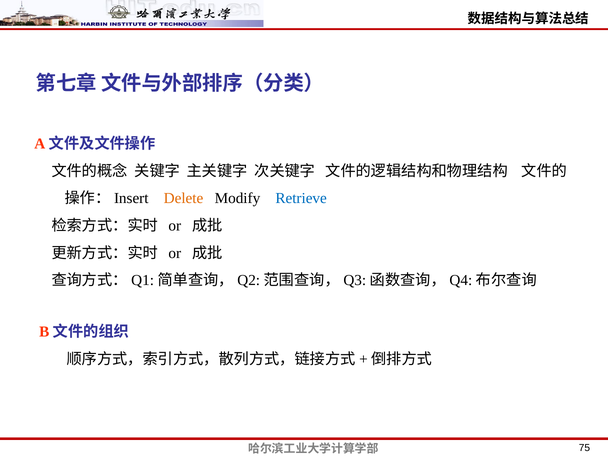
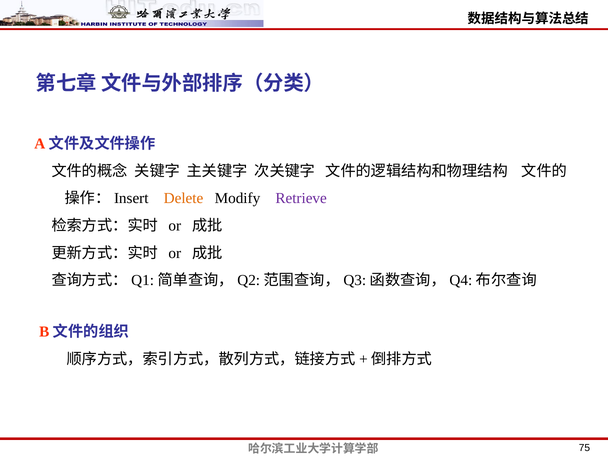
Retrieve colour: blue -> purple
